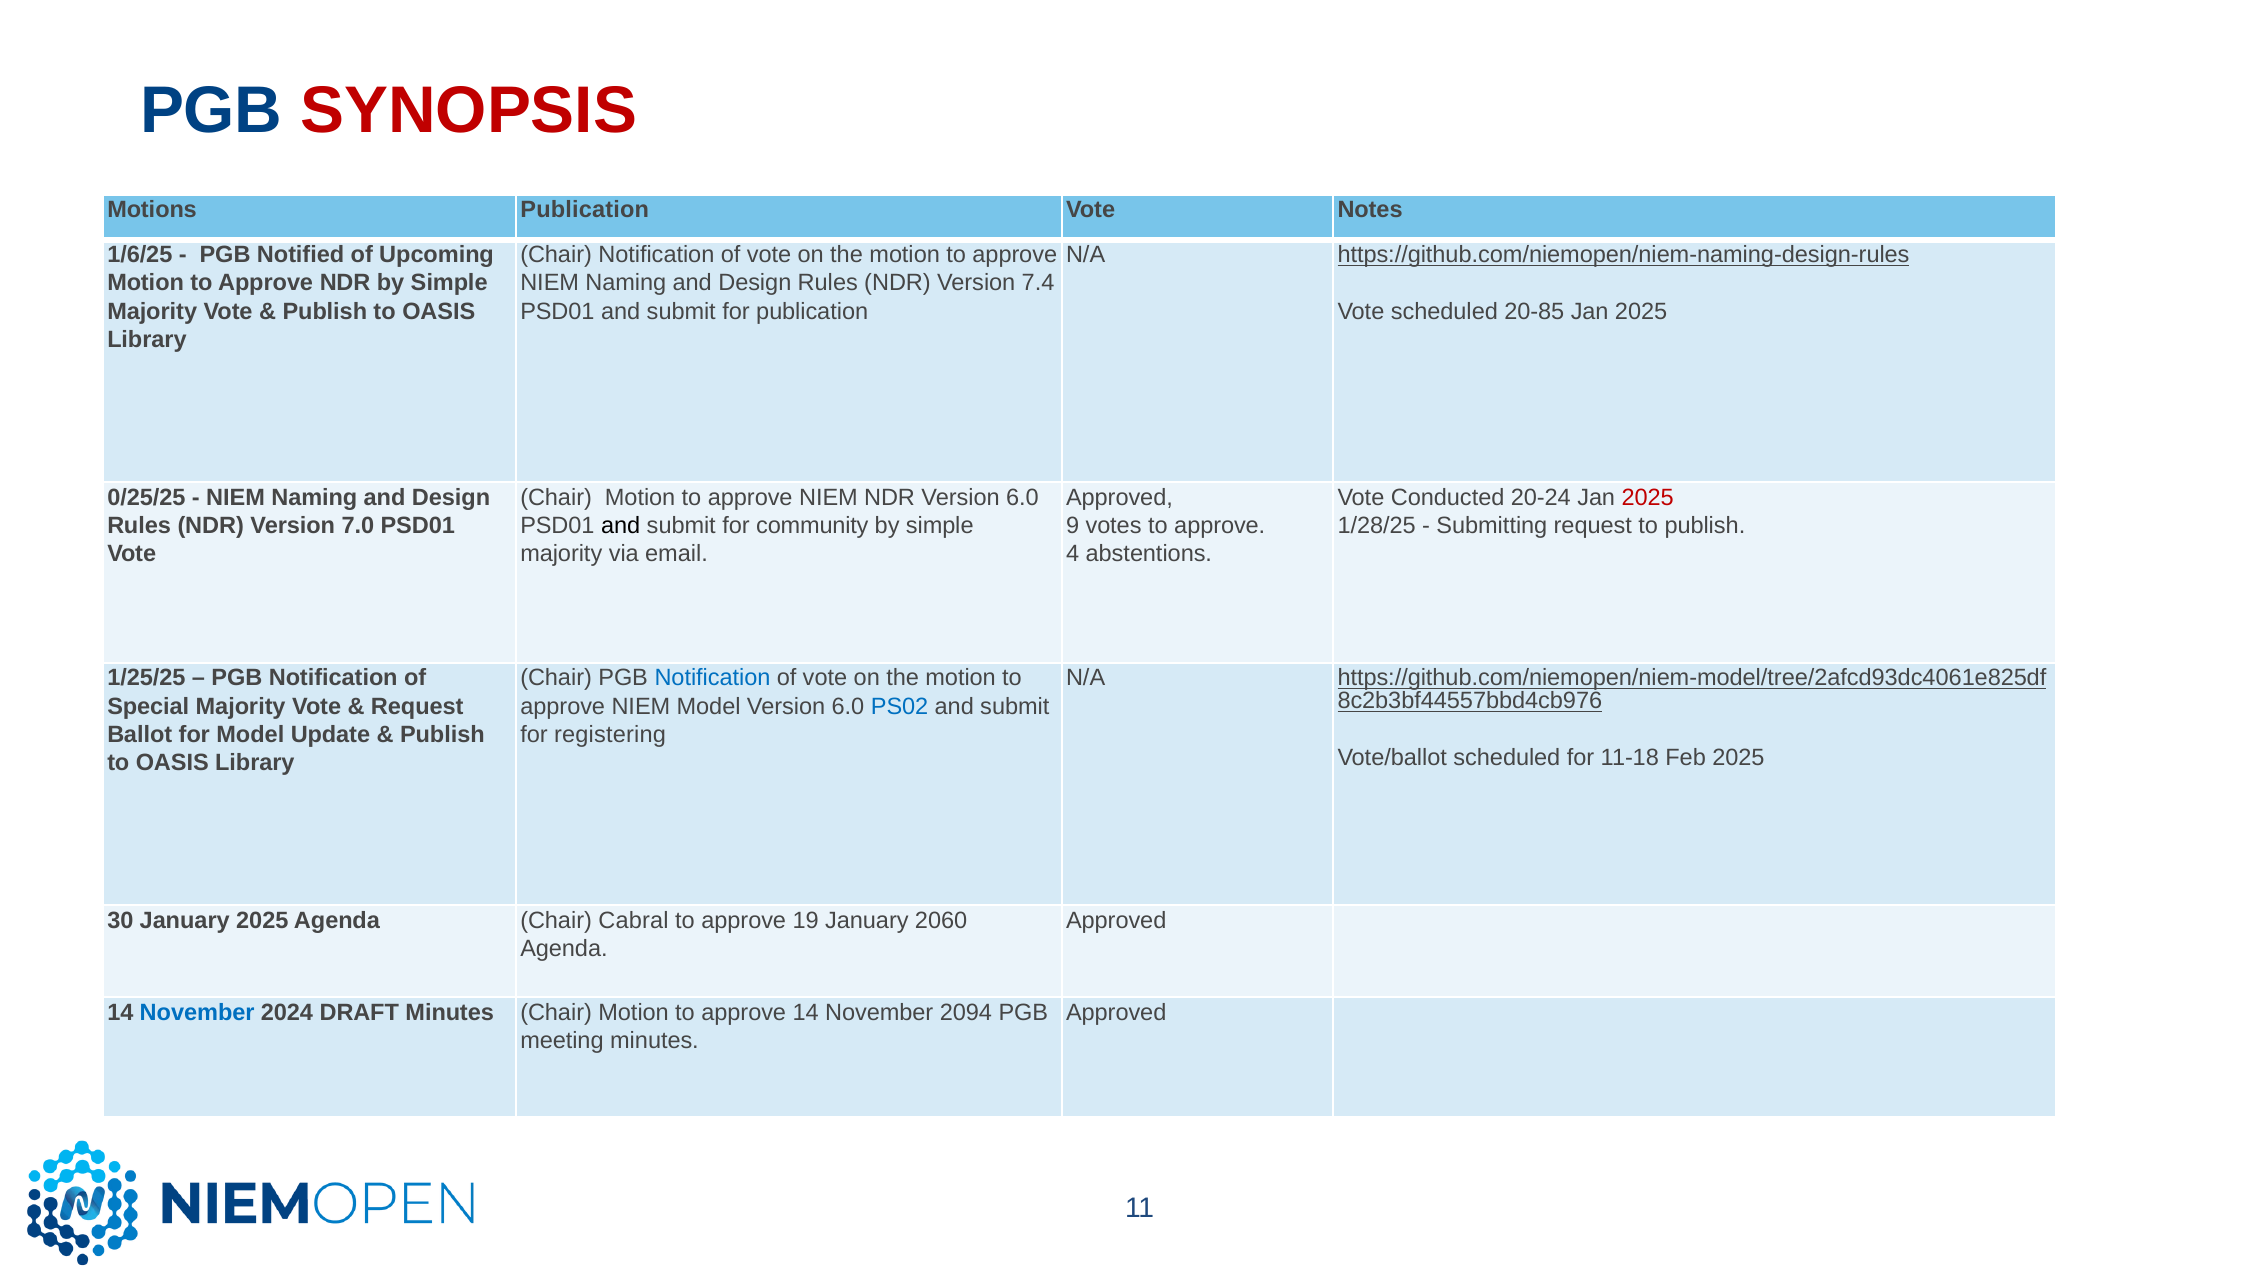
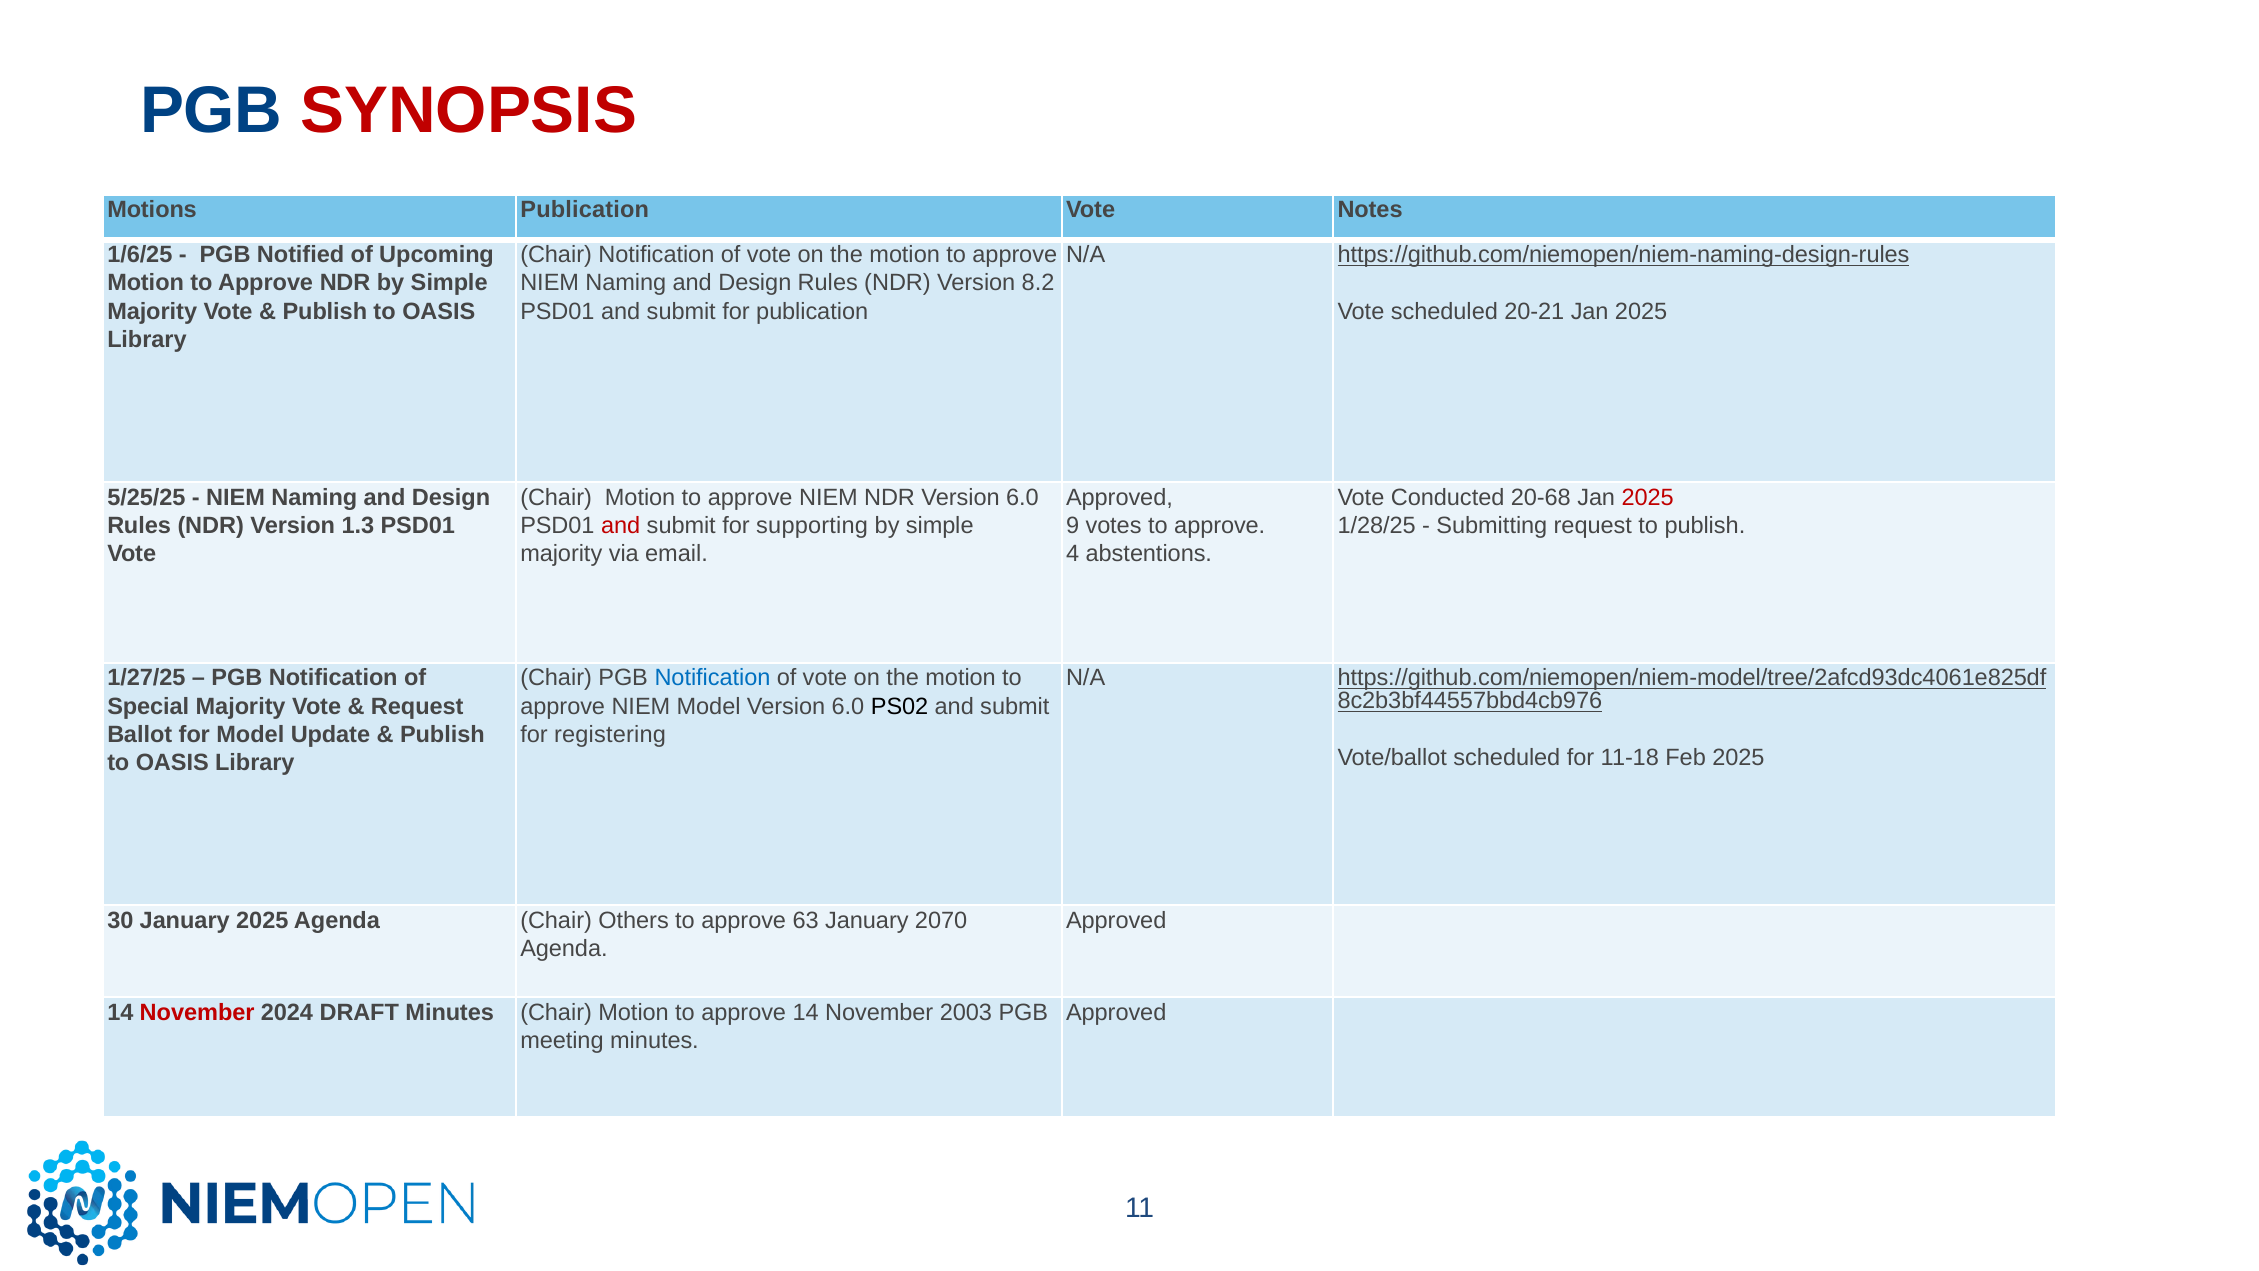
7.4: 7.4 -> 8.2
20-85: 20-85 -> 20-21
0/25/25: 0/25/25 -> 5/25/25
20-24: 20-24 -> 20-68
7.0: 7.0 -> 1.3
and at (621, 525) colour: black -> red
community: community -> supporting
1/25/25: 1/25/25 -> 1/27/25
PS02 colour: blue -> black
Cabral: Cabral -> Others
19: 19 -> 63
2060: 2060 -> 2070
November at (197, 1012) colour: blue -> red
2094: 2094 -> 2003
